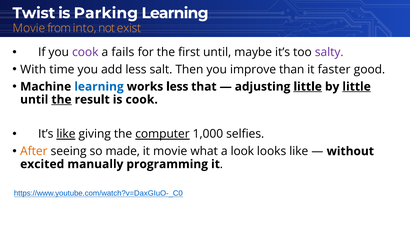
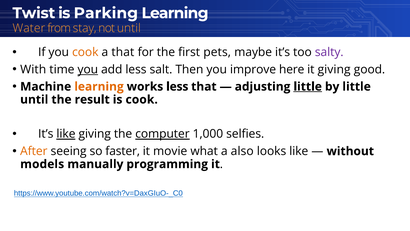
Movie at (29, 28): Movie -> Water
into: into -> stay
not exist: exist -> until
cook at (85, 52) colour: purple -> orange
a fails: fails -> that
first until: until -> pets
you at (88, 69) underline: none -> present
than: than -> here
it faster: faster -> giving
learning at (99, 86) colour: blue -> orange
little at (357, 86) underline: present -> none
the at (61, 99) underline: present -> none
made: made -> faster
look: look -> also
excited: excited -> models
